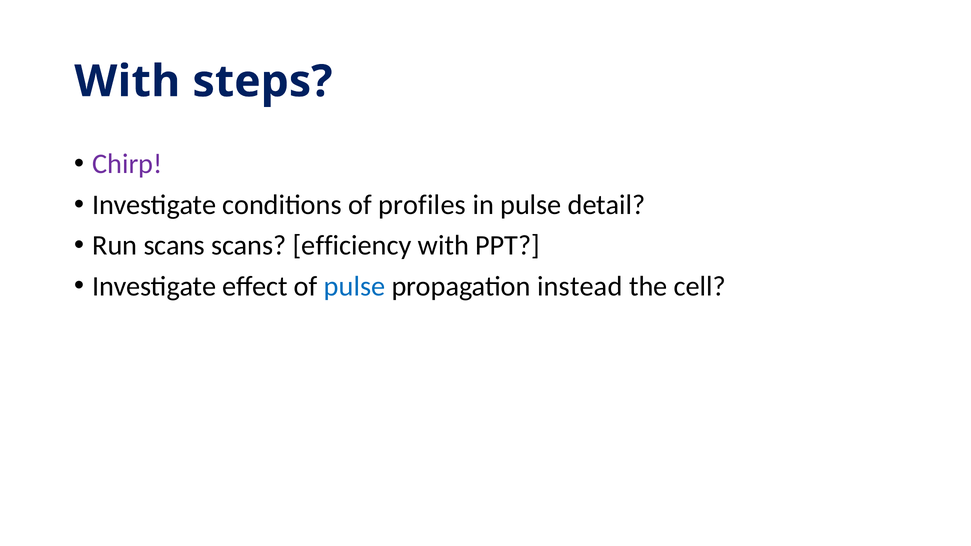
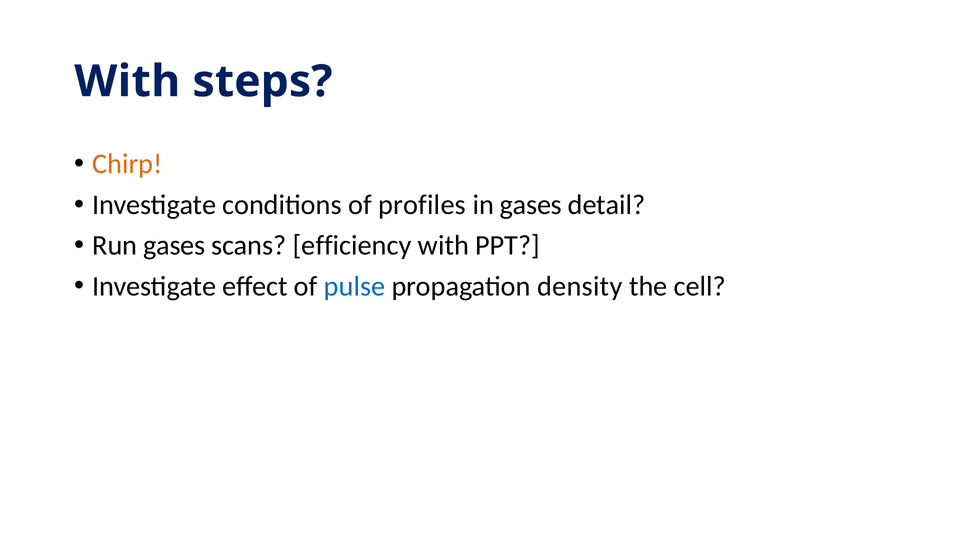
Chirp colour: purple -> orange
in pulse: pulse -> gases
Run scans: scans -> gases
instead: instead -> density
